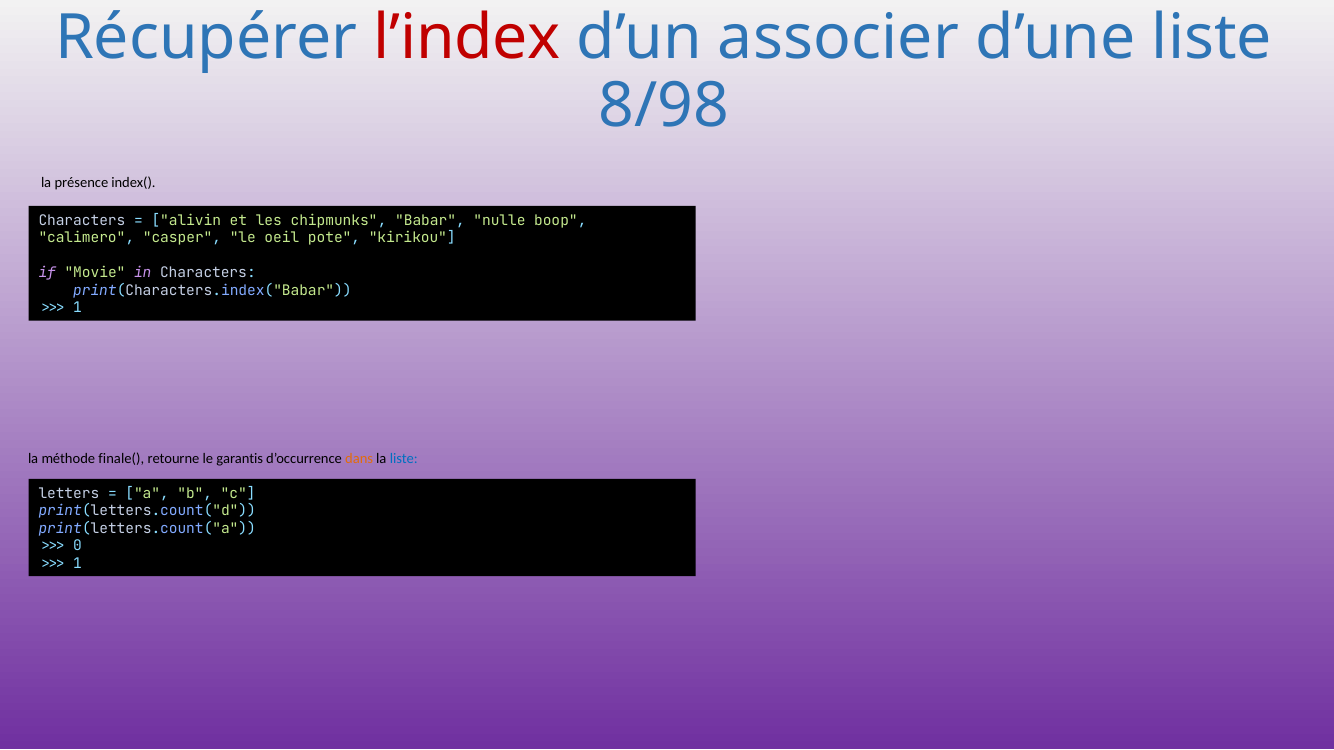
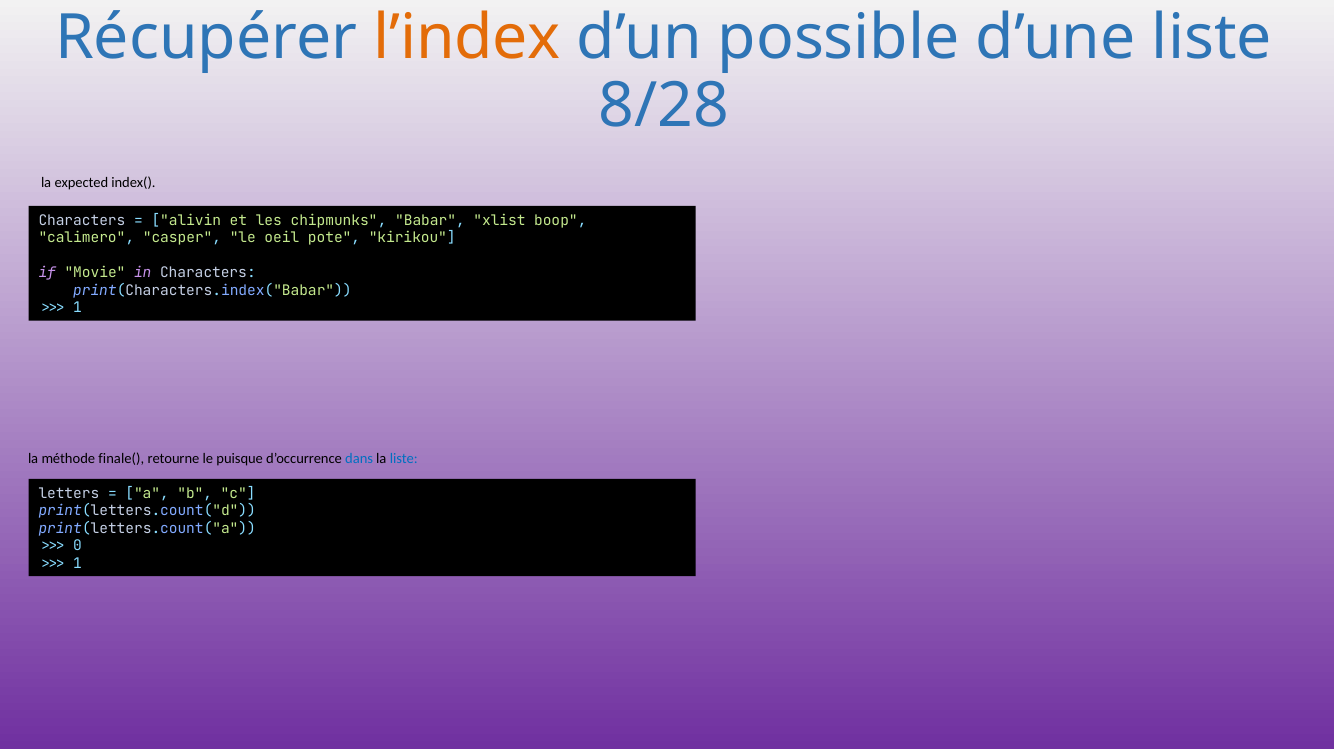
l’index colour: red -> orange
associer: associer -> possible
8/98: 8/98 -> 8/28
présence: présence -> expected
nulle: nulle -> xlist
garantis: garantis -> puisque
dans colour: orange -> blue
